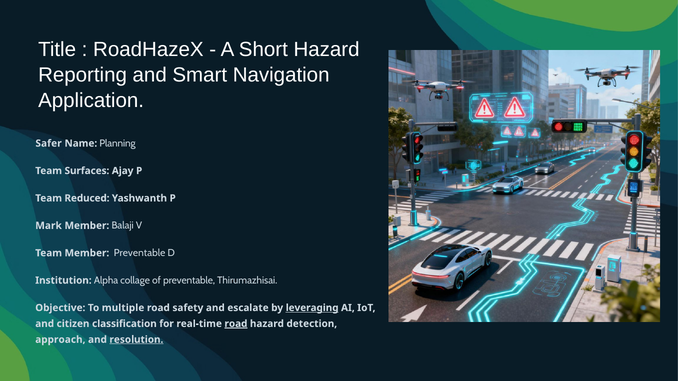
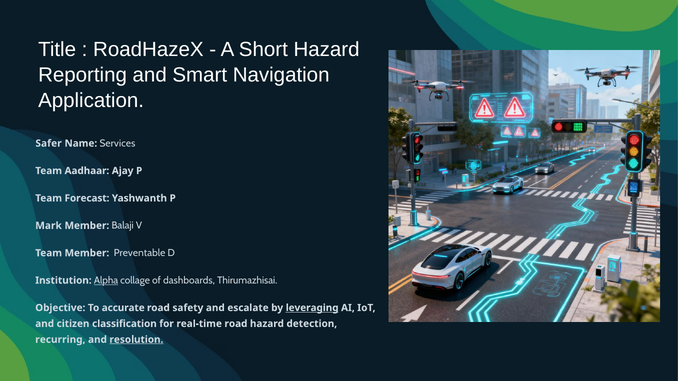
Planning: Planning -> Services
Surfaces: Surfaces -> Aadhaar
Reduced: Reduced -> Forecast
Alpha underline: none -> present
of preventable: preventable -> dashboards
multiple: multiple -> accurate
road at (236, 324) underline: present -> none
approach: approach -> recurring
